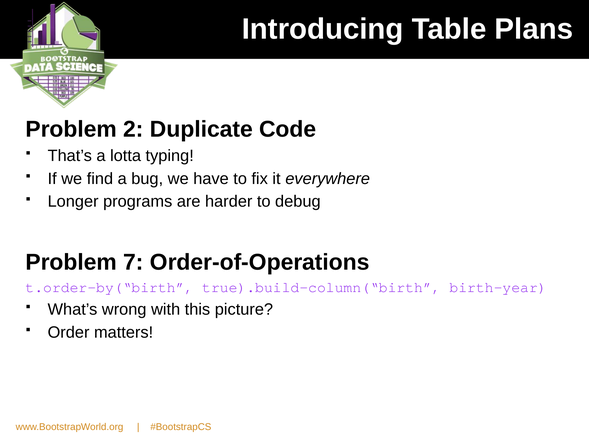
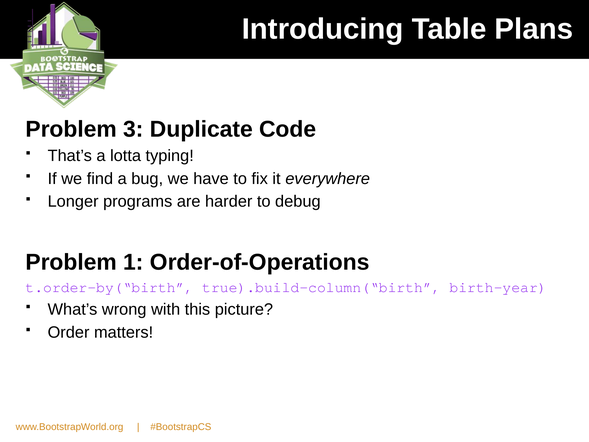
2: 2 -> 3
7: 7 -> 1
